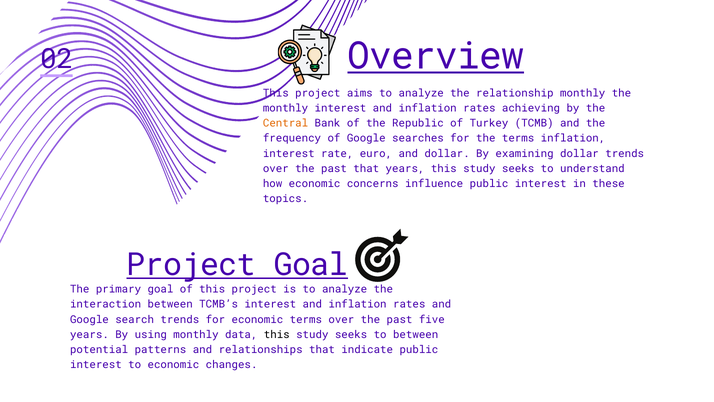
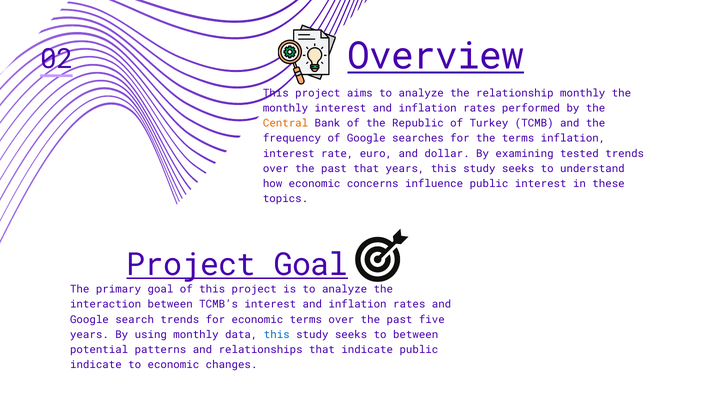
achieving: achieving -> performed
examining dollar: dollar -> tested
this at (277, 334) colour: black -> blue
interest at (96, 364): interest -> indicate
